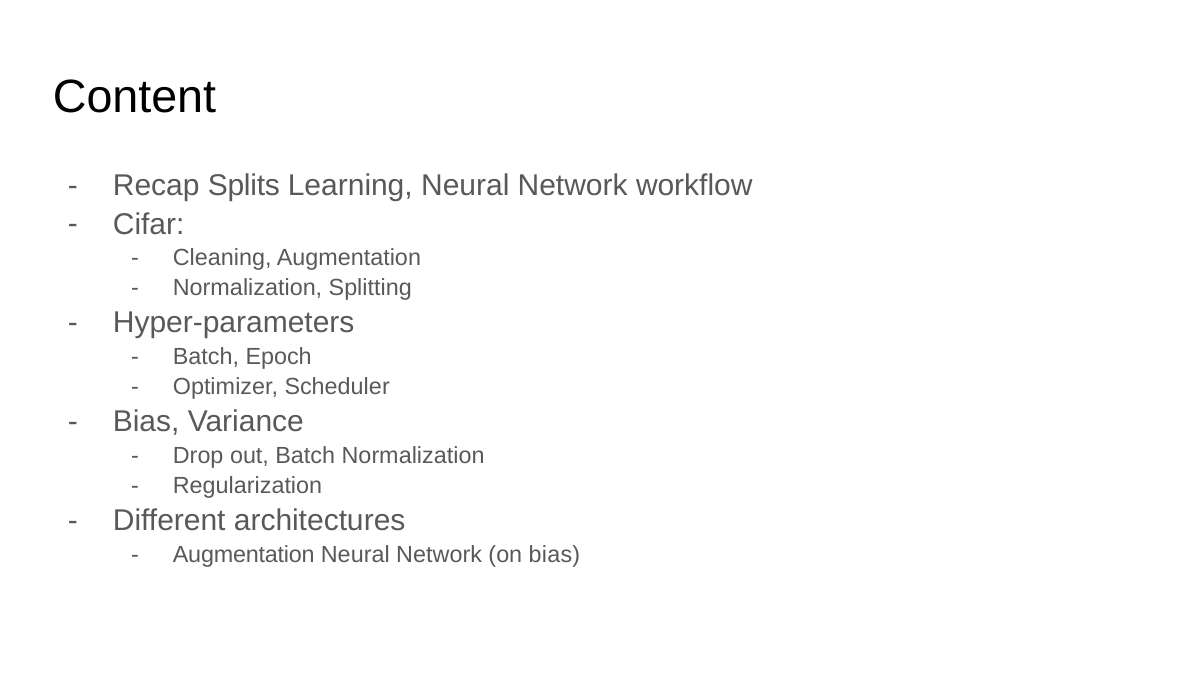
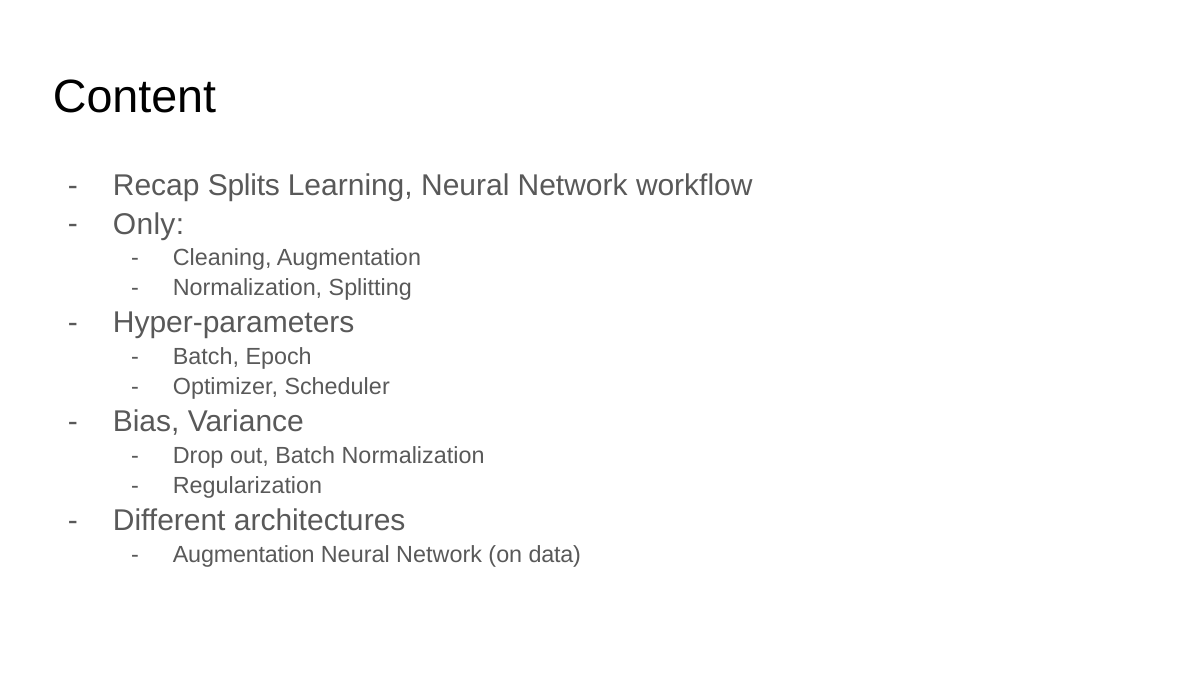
Cifar: Cifar -> Only
on bias: bias -> data
